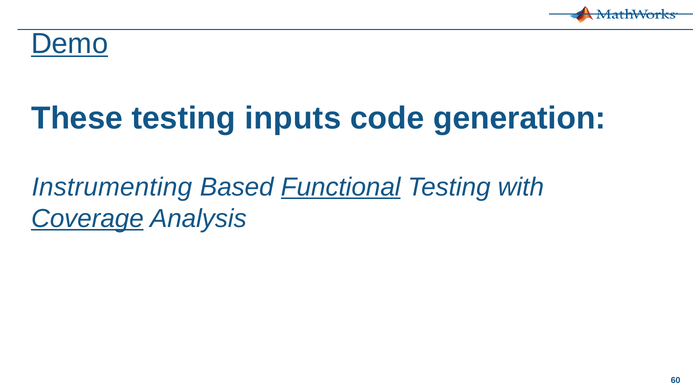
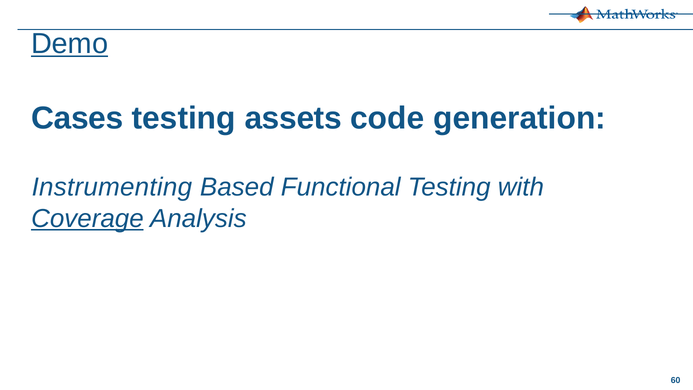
These: These -> Cases
inputs: inputs -> assets
Functional underline: present -> none
